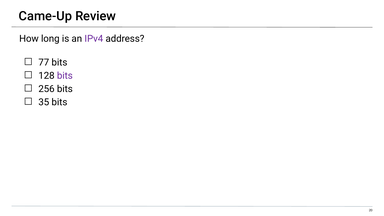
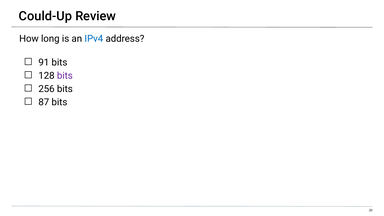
Came-Up: Came-Up -> Could-Up
IPv4 colour: purple -> blue
77: 77 -> 91
35: 35 -> 87
